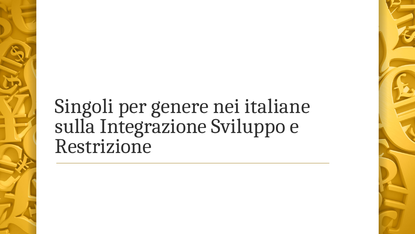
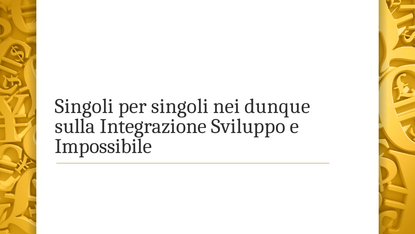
per genere: genere -> singoli
italiane: italiane -> dunque
Restrizione: Restrizione -> Impossibile
